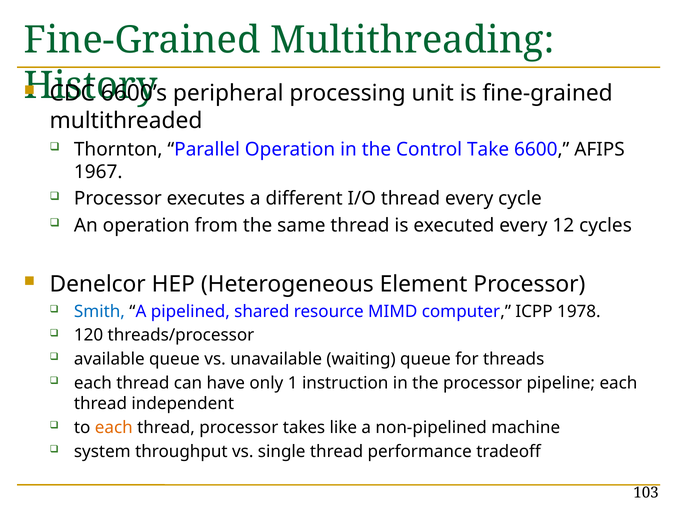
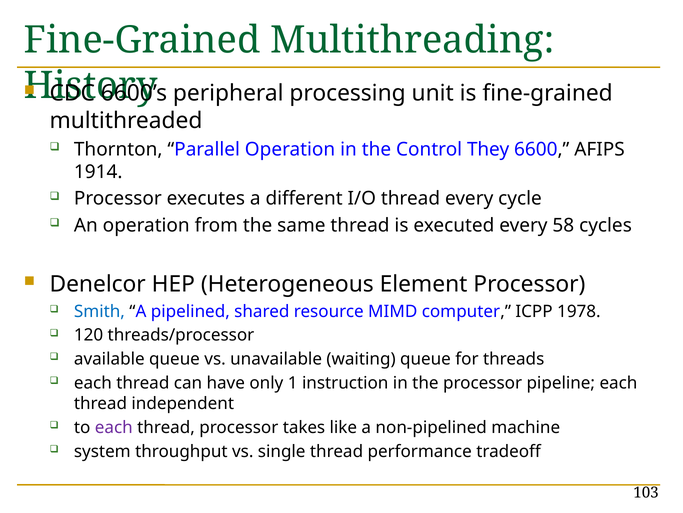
Take: Take -> They
1967: 1967 -> 1914
12: 12 -> 58
each at (114, 427) colour: orange -> purple
